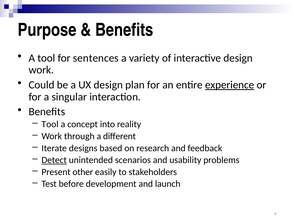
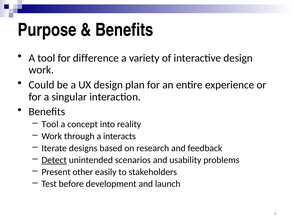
sentences: sentences -> difference
experience underline: present -> none
different: different -> interacts
